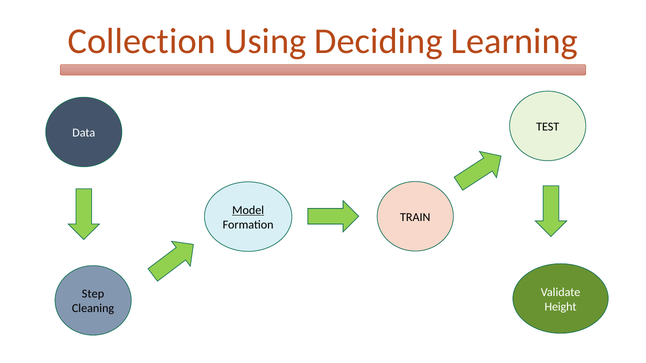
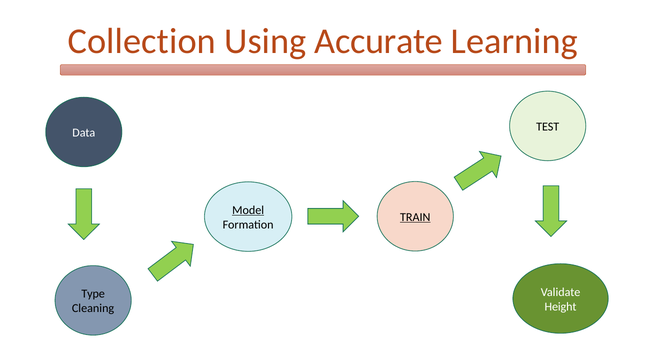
Deciding: Deciding -> Accurate
TRAIN underline: none -> present
Step: Step -> Type
